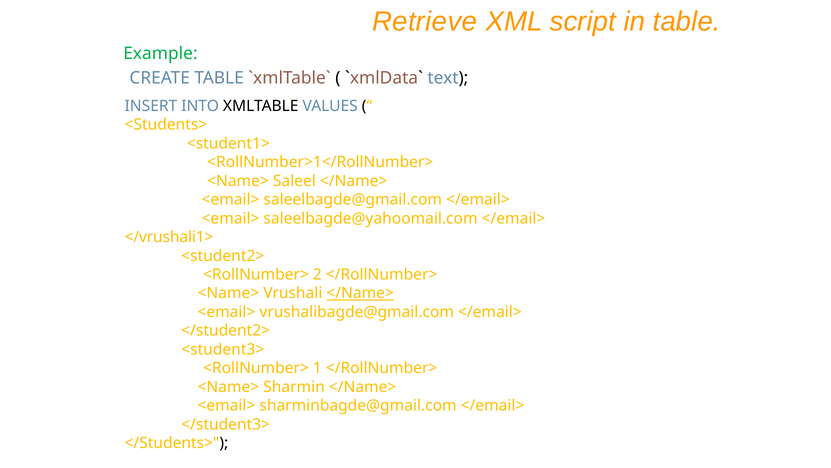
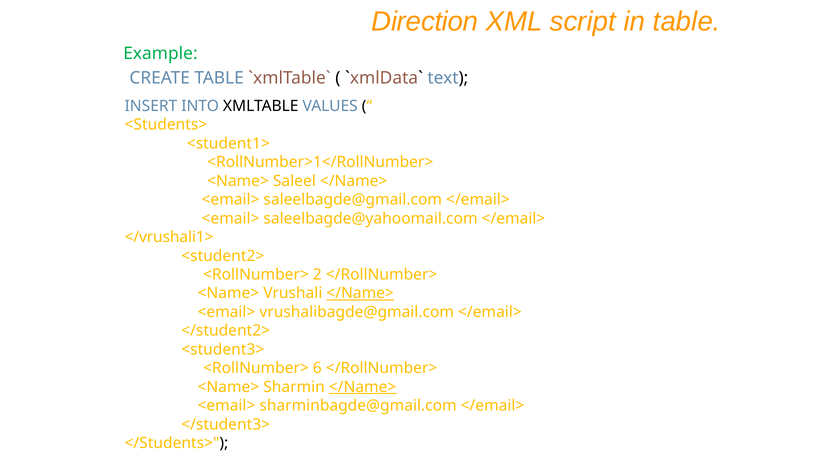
Retrieve: Retrieve -> Direction
1: 1 -> 6
</Name> at (363, 386) underline: none -> present
